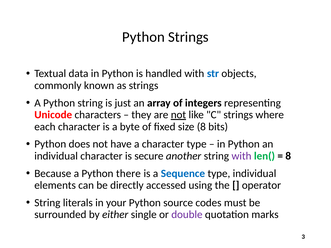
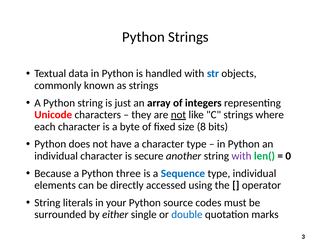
8 at (288, 156): 8 -> 0
there: there -> three
double colour: purple -> blue
